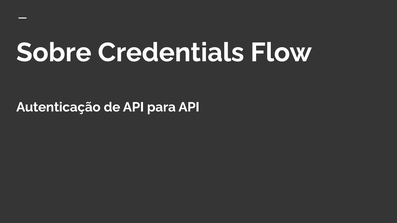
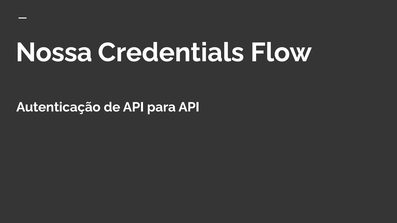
Sobre: Sobre -> Nossa
